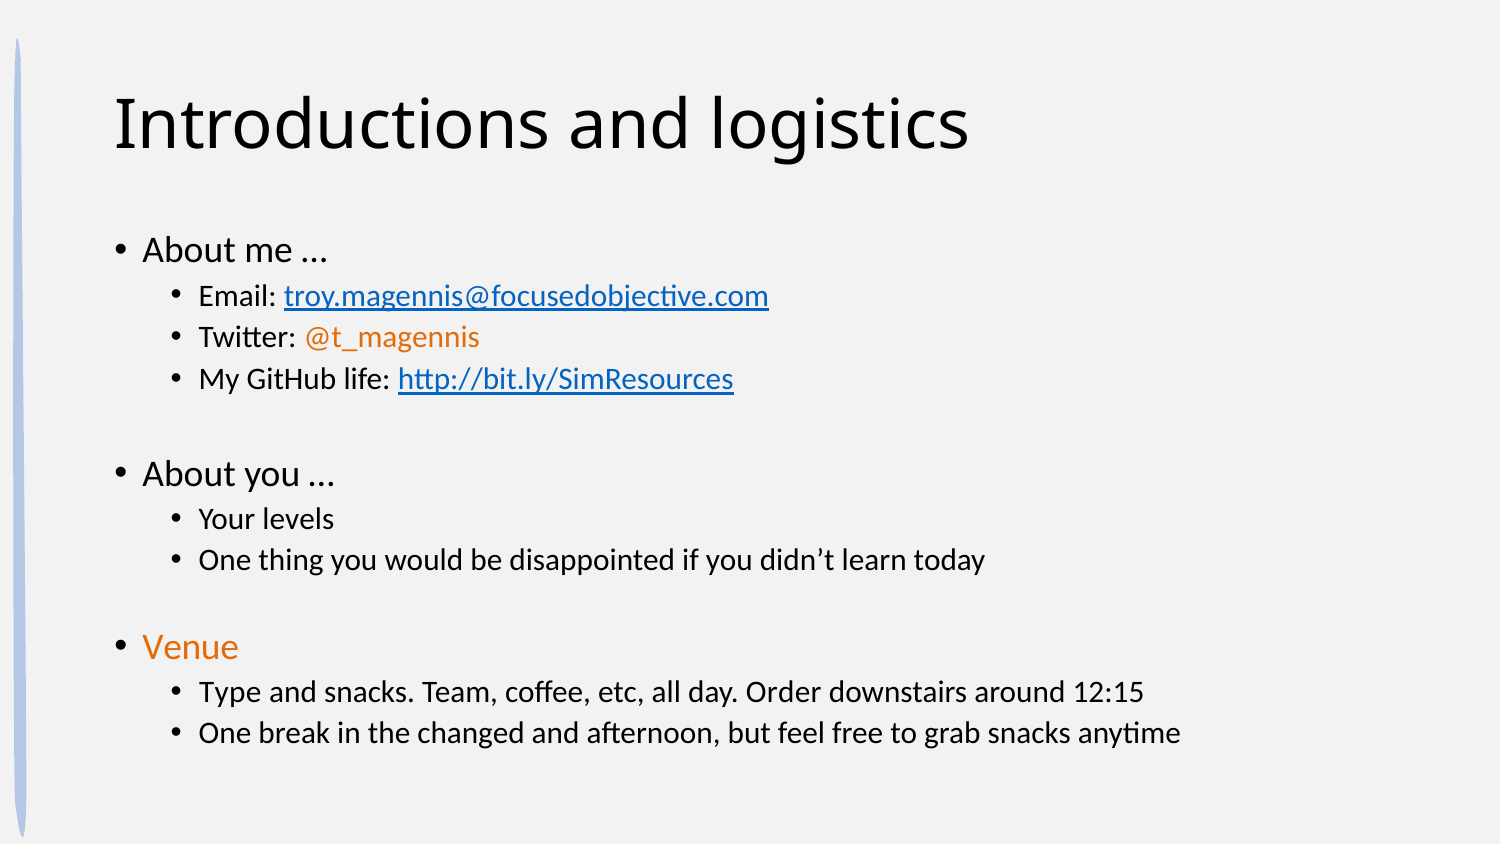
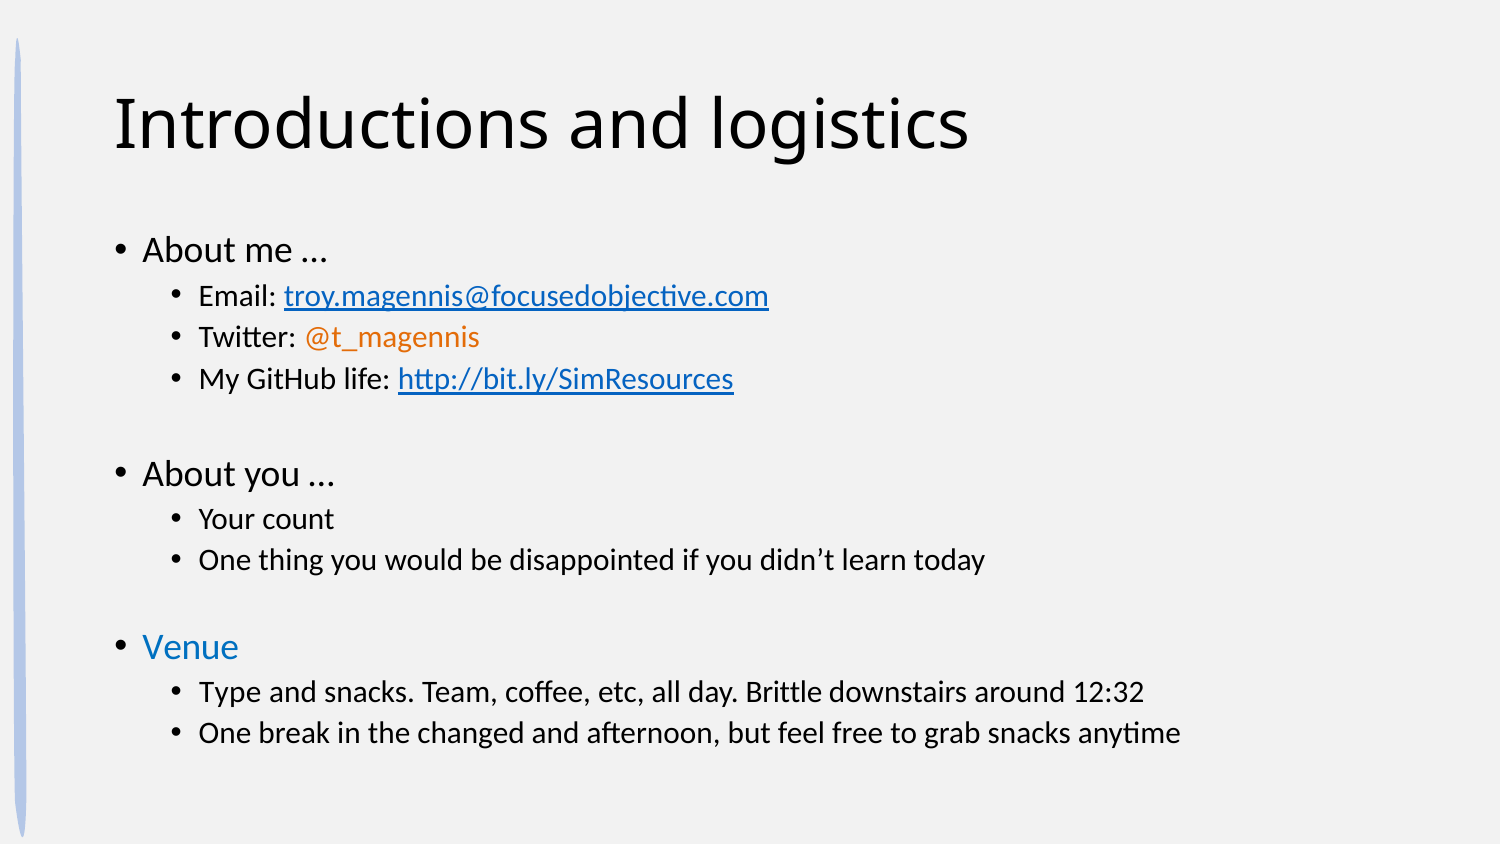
levels: levels -> count
Venue colour: orange -> blue
Order: Order -> Brittle
12:15: 12:15 -> 12:32
